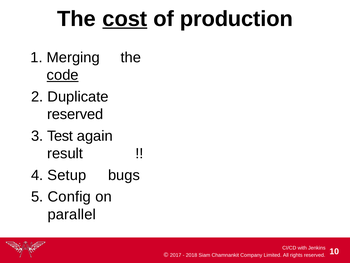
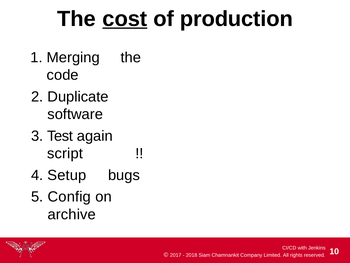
code underline: present -> none
reserved at (75, 114): reserved -> software
result: result -> script
parallel: parallel -> archive
